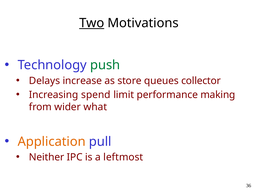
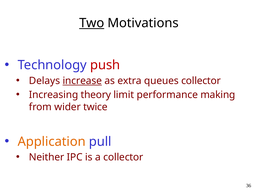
push colour: green -> red
increase underline: none -> present
store: store -> extra
spend: spend -> theory
what: what -> twice
a leftmost: leftmost -> collector
